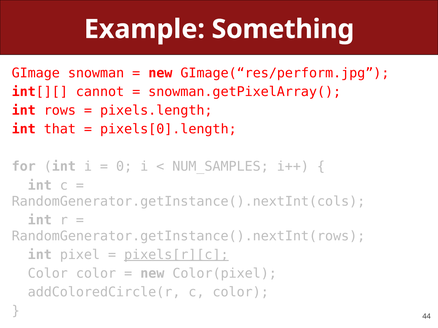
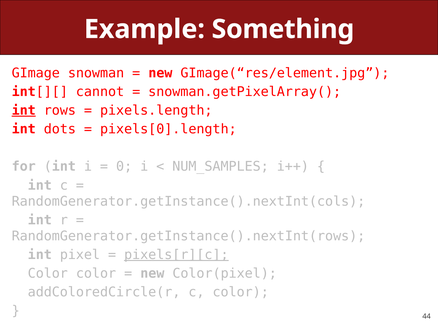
GImage(“res/perform.jpg: GImage(“res/perform.jpg -> GImage(“res/element.jpg
int at (24, 111) underline: none -> present
that: that -> dots
